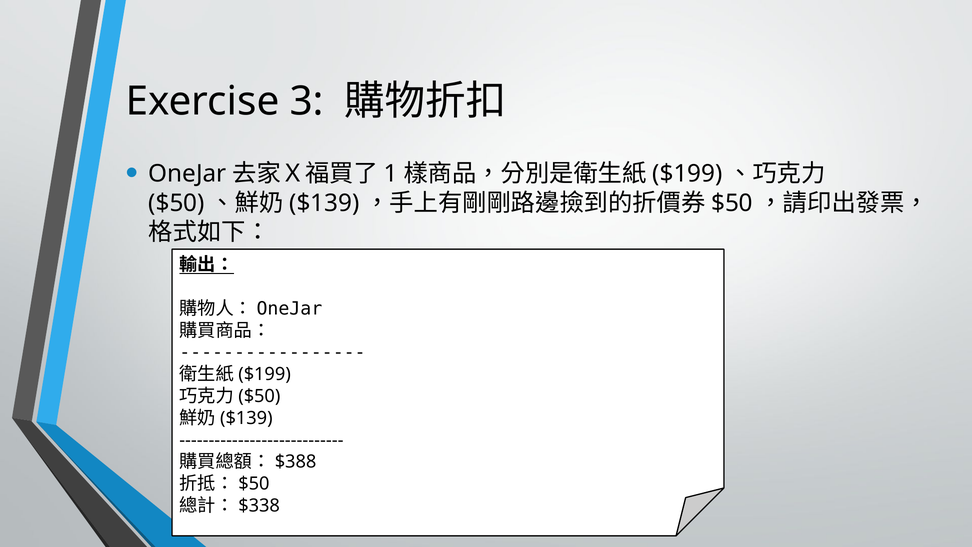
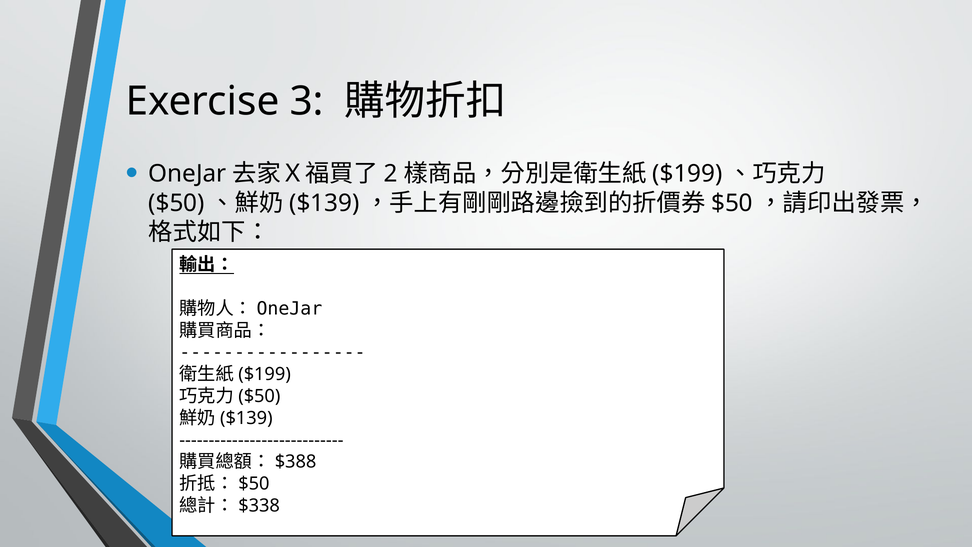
1: 1 -> 2
